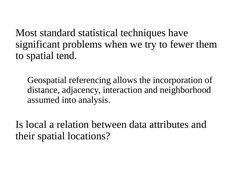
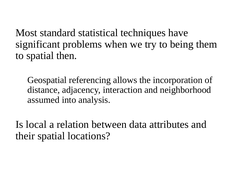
fewer: fewer -> being
tend: tend -> then
